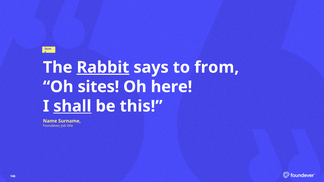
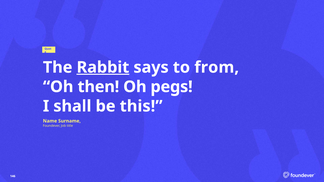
sites: sites -> then
here: here -> pegs
shall underline: present -> none
